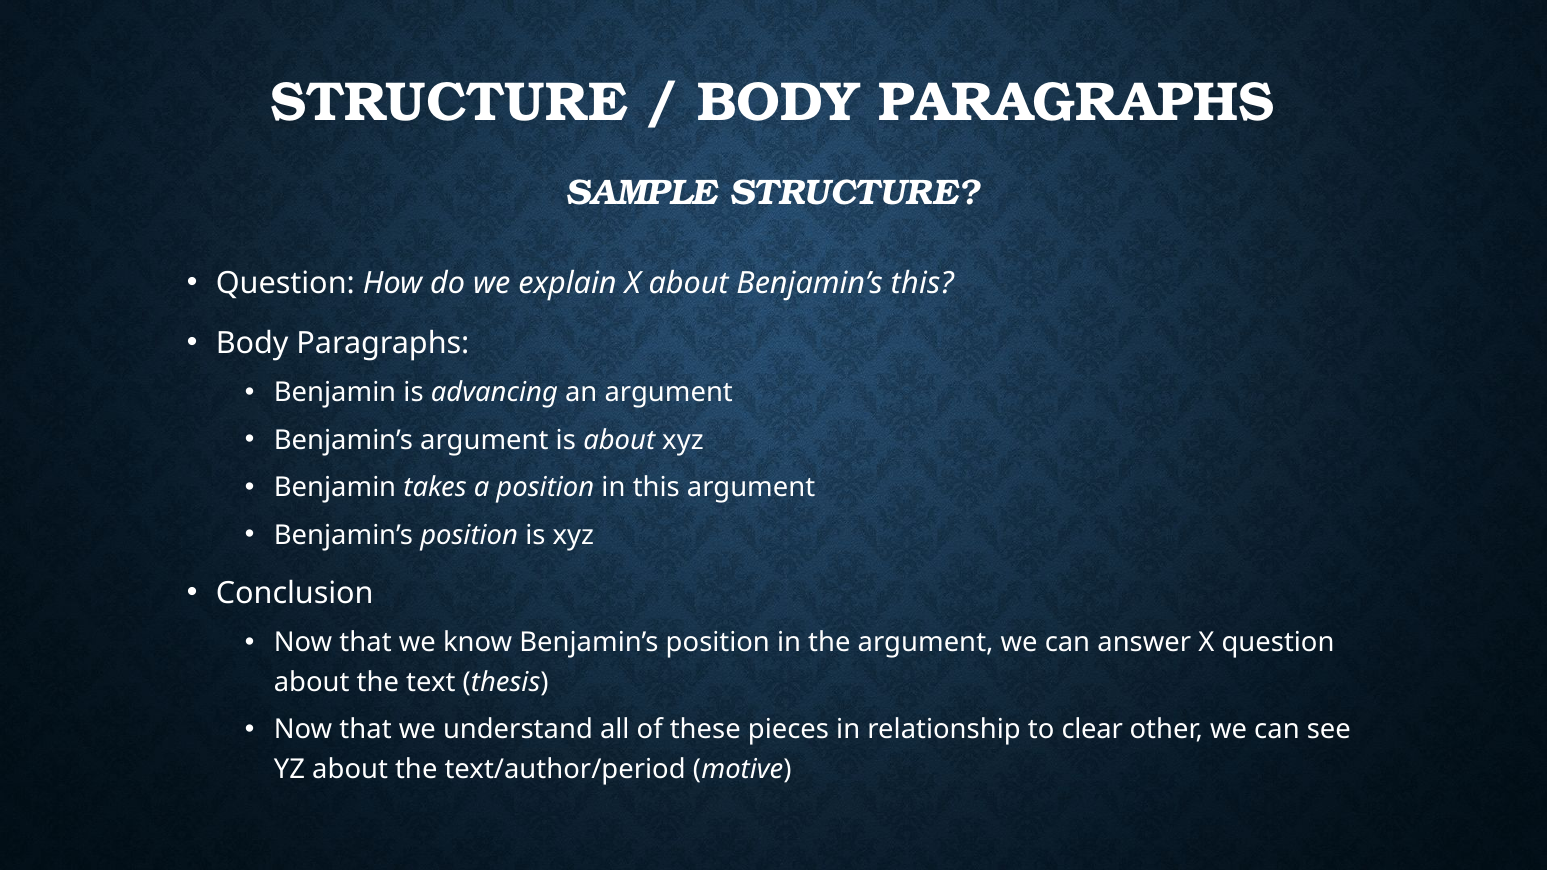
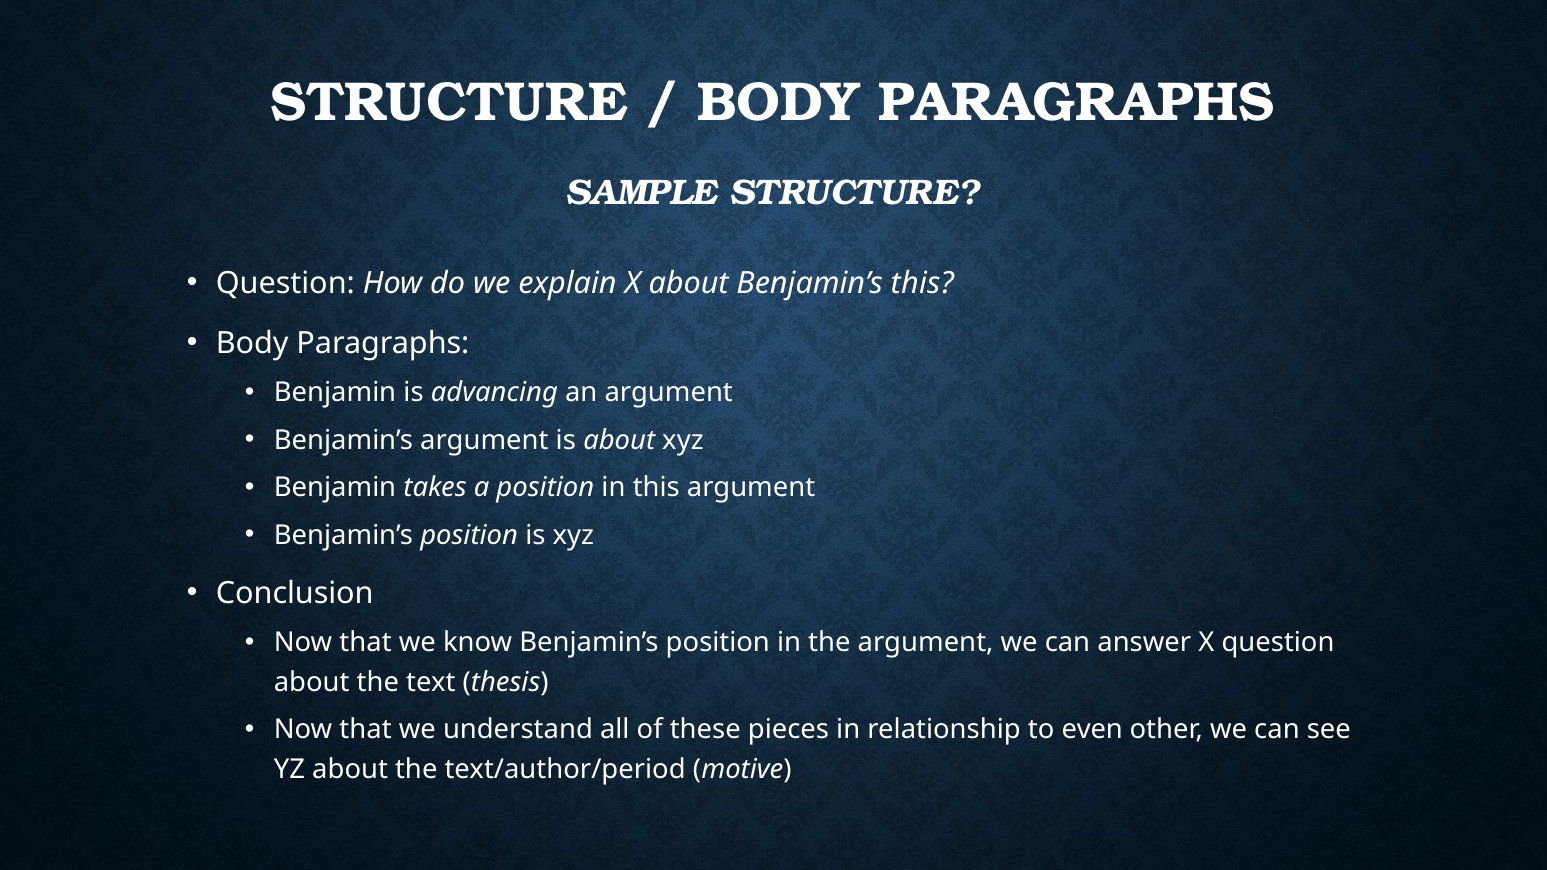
clear: clear -> even
